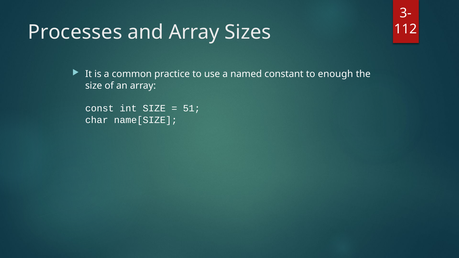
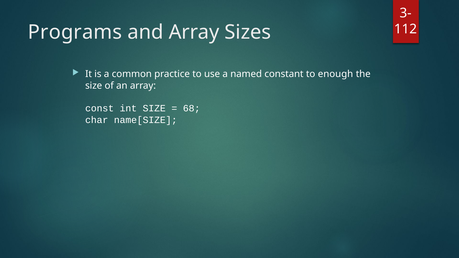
Processes: Processes -> Programs
51: 51 -> 68
